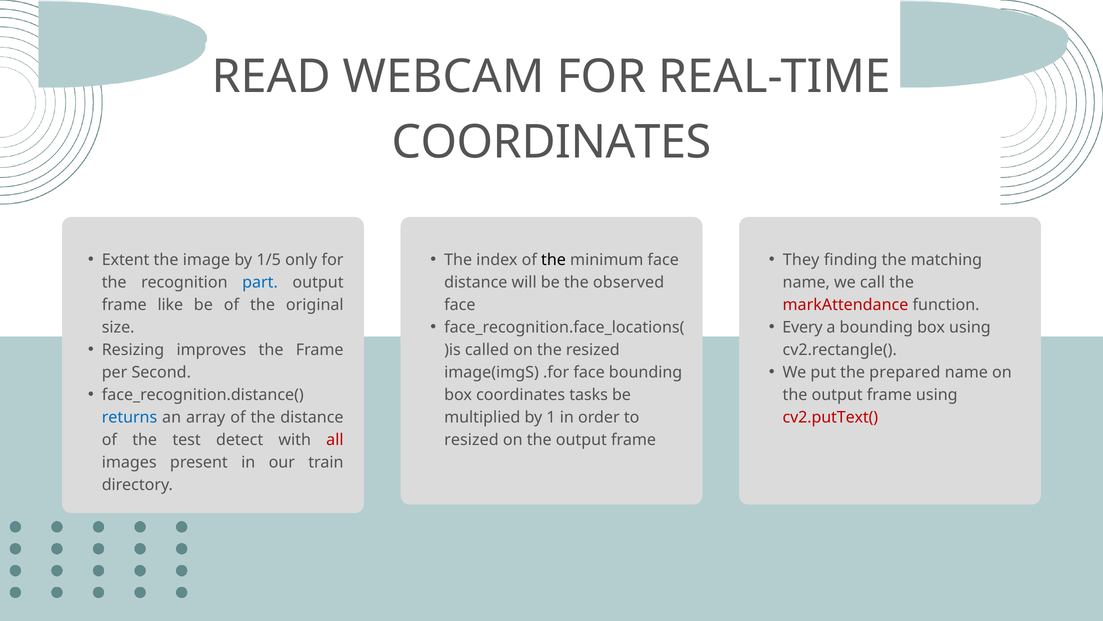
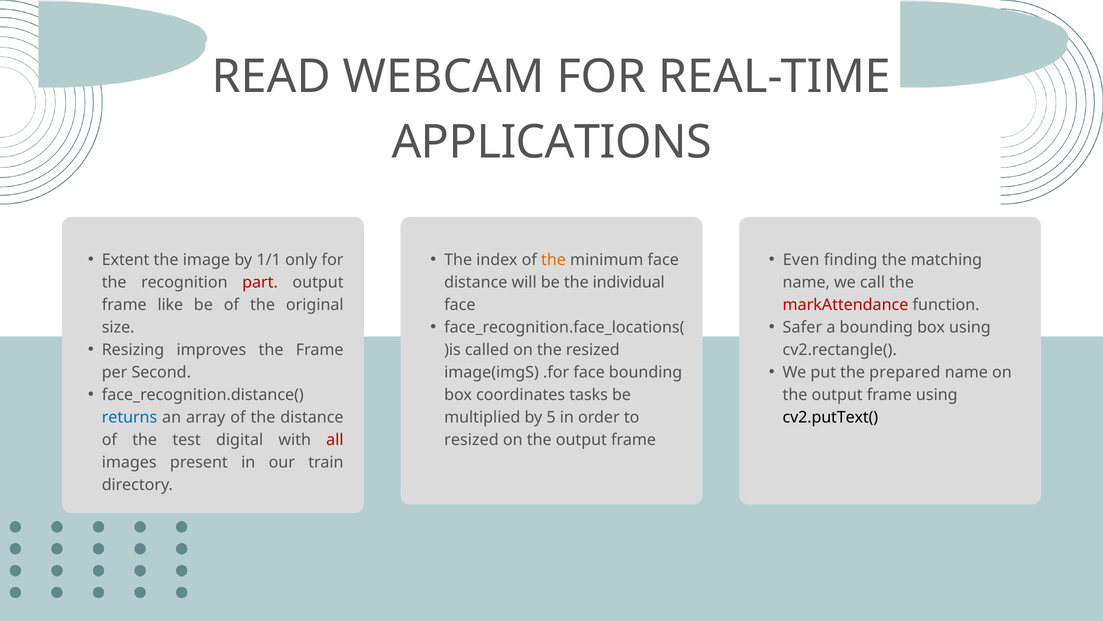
COORDINATES at (552, 142): COORDINATES -> APPLICATIONS
1/5: 1/5 -> 1/1
the at (554, 260) colour: black -> orange
They: They -> Even
part colour: blue -> red
observed: observed -> individual
Every: Every -> Safer
cv2.putText( colour: red -> black
1: 1 -> 5
detect: detect -> digital
